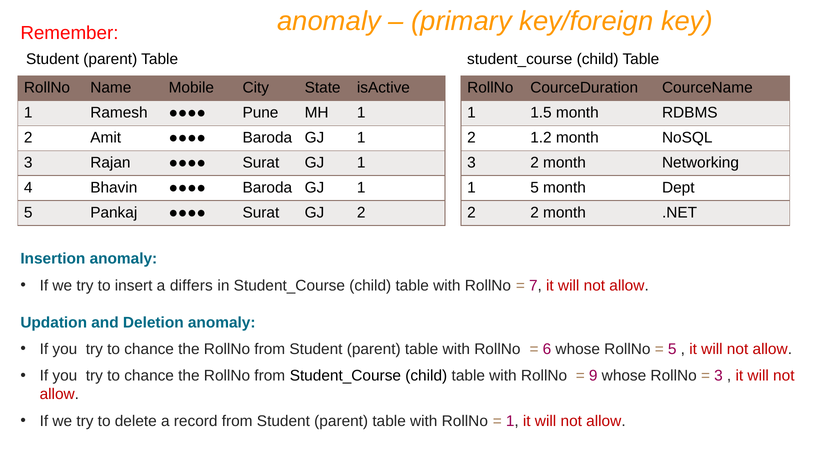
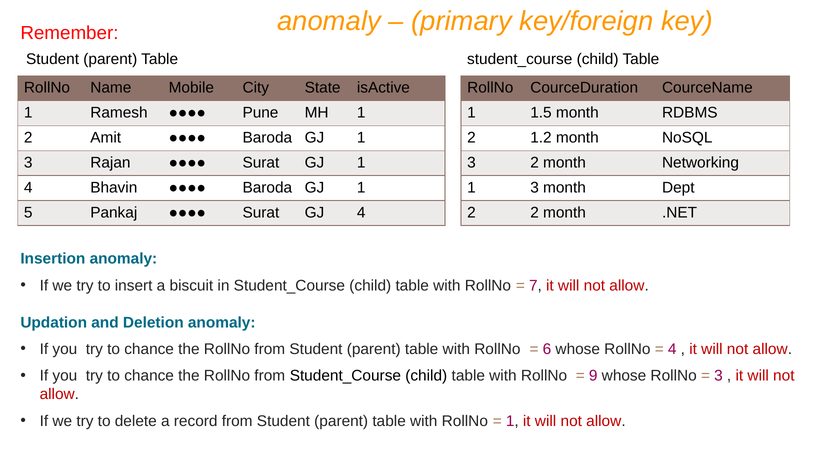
5 at (535, 188): 5 -> 3
GJ 2: 2 -> 4
differs: differs -> biscuit
5 at (672, 349): 5 -> 4
